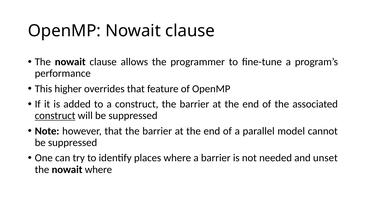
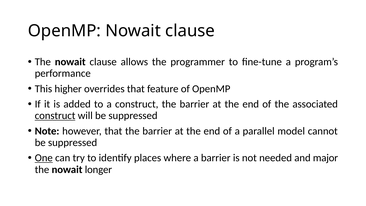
One underline: none -> present
unset: unset -> major
nowait where: where -> longer
